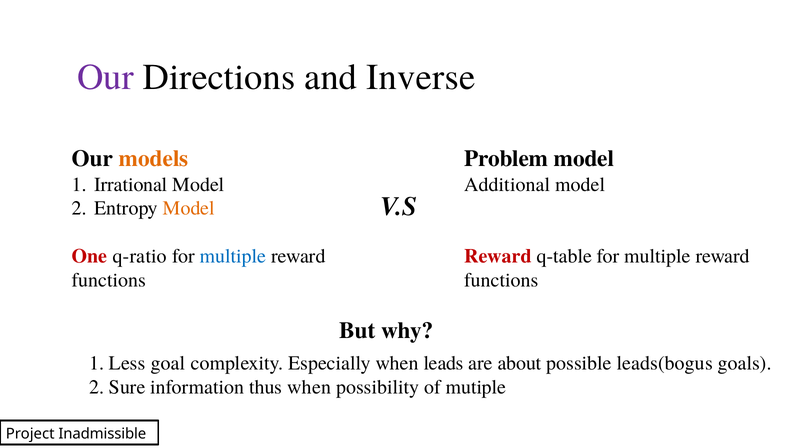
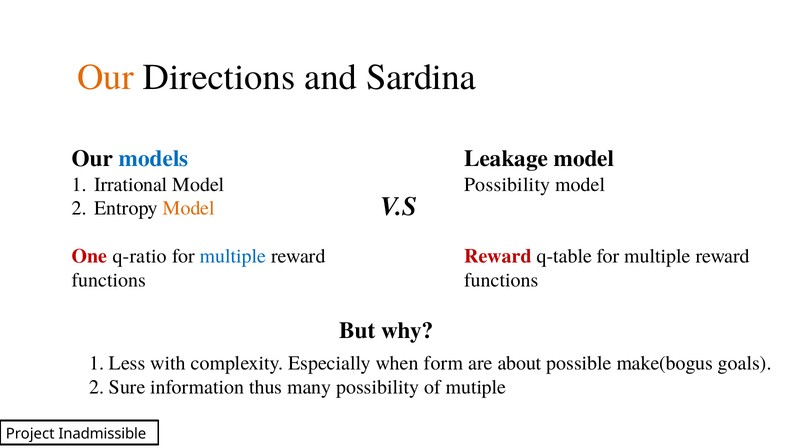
Our at (105, 77) colour: purple -> orange
Inverse: Inverse -> Sardina
models colour: orange -> blue
Problem: Problem -> Leakage
Additional at (507, 185): Additional -> Possibility
goal: goal -> with
leads: leads -> form
leads(bogus: leads(bogus -> make(bogus
thus when: when -> many
